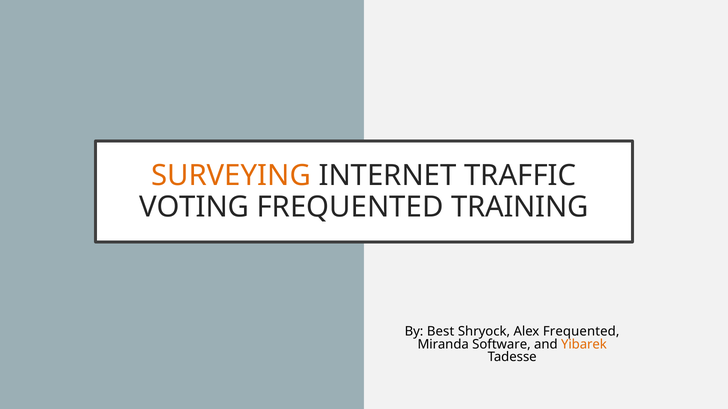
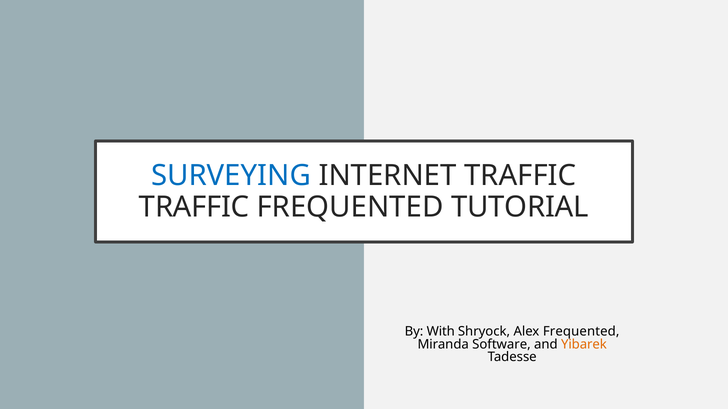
SURVEYING colour: orange -> blue
VOTING at (194, 207): VOTING -> TRAFFIC
TRAINING: TRAINING -> TUTORIAL
Best: Best -> With
